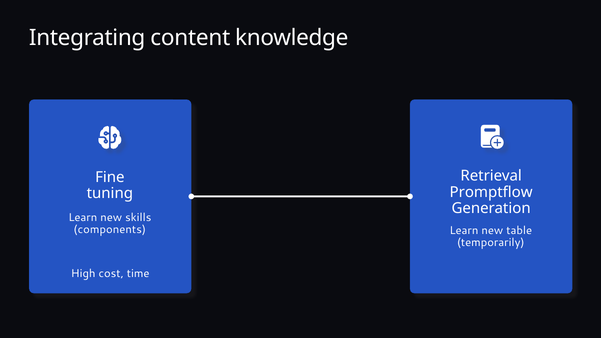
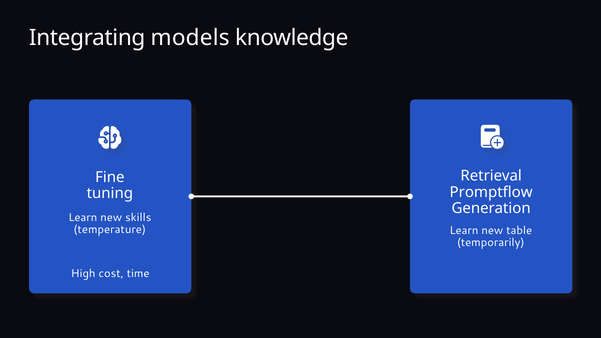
content: content -> models
components: components -> temperature
